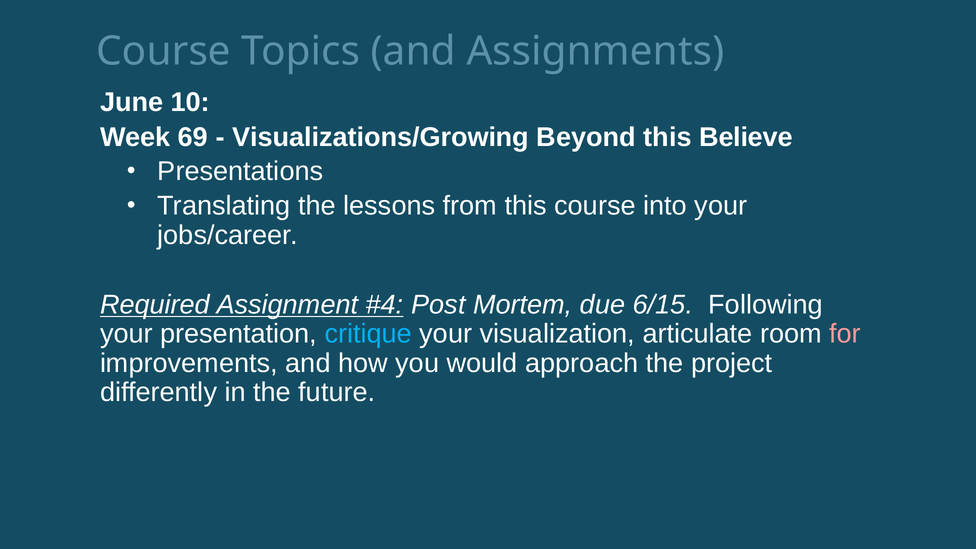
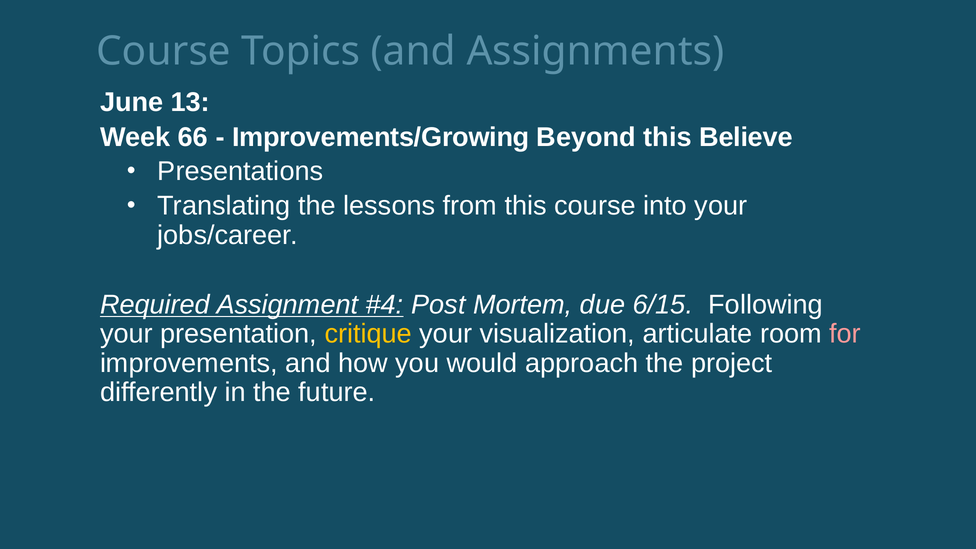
10: 10 -> 13
69: 69 -> 66
Visualizations/Growing: Visualizations/Growing -> Improvements/Growing
critique colour: light blue -> yellow
